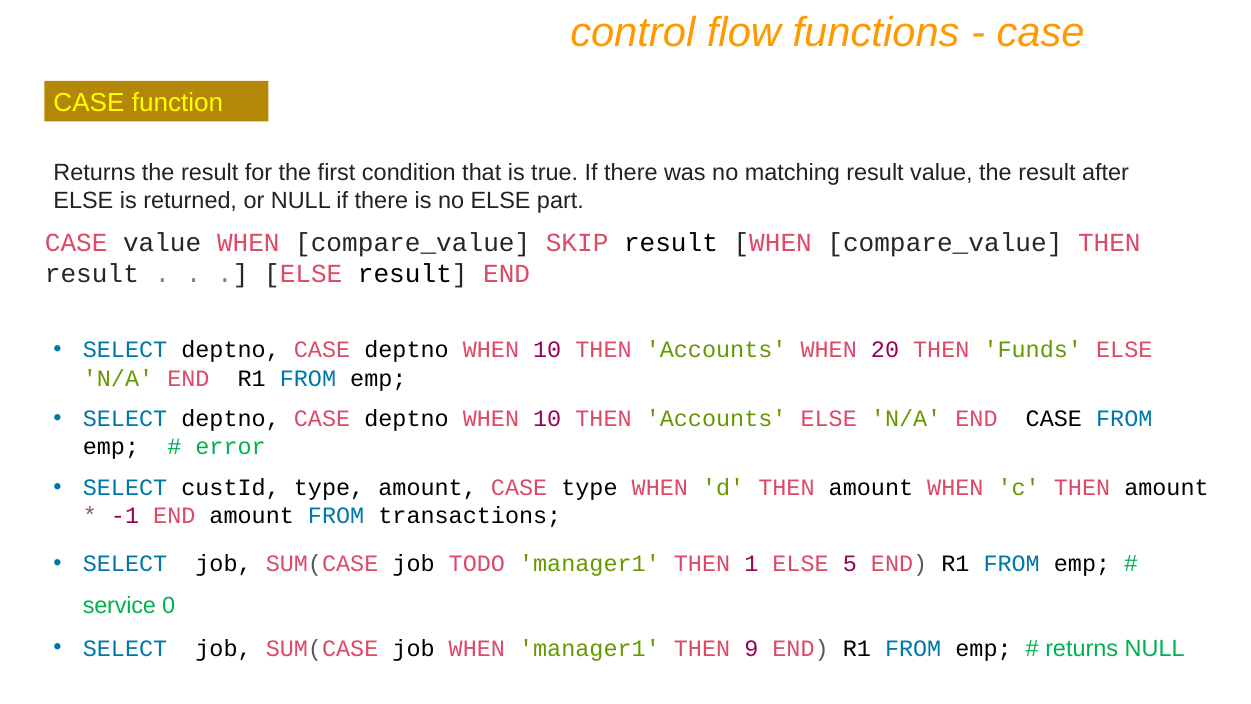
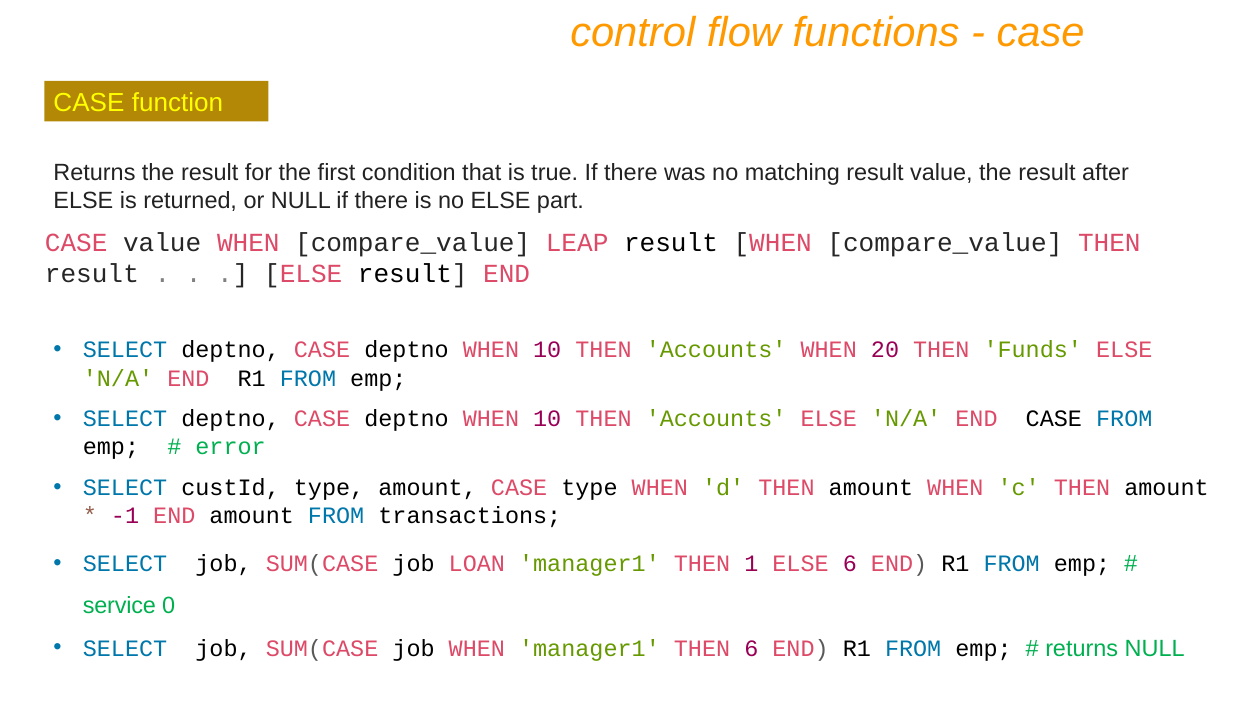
SKIP: SKIP -> LEAP
TODO: TODO -> LOAN
ELSE 5: 5 -> 6
THEN 9: 9 -> 6
